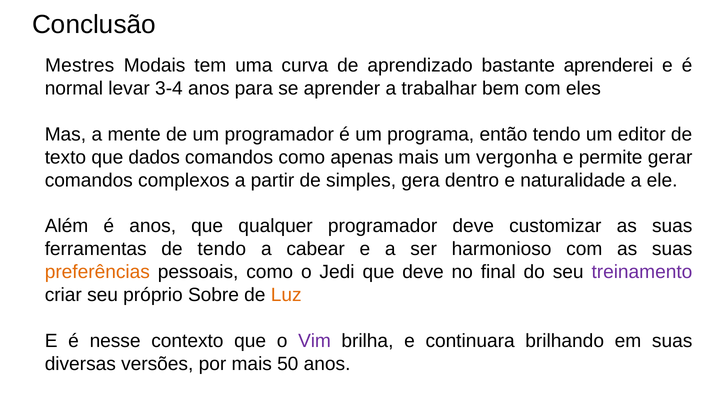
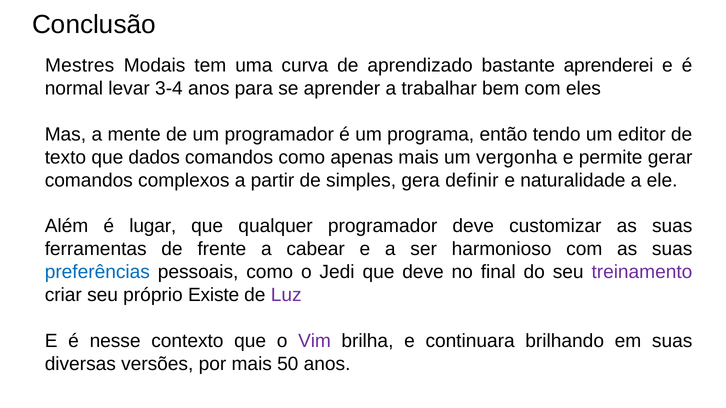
dentro: dentro -> definir
é anos: anos -> lugar
de tendo: tendo -> frente
preferências colour: orange -> blue
Sobre: Sobre -> Existe
Luz colour: orange -> purple
